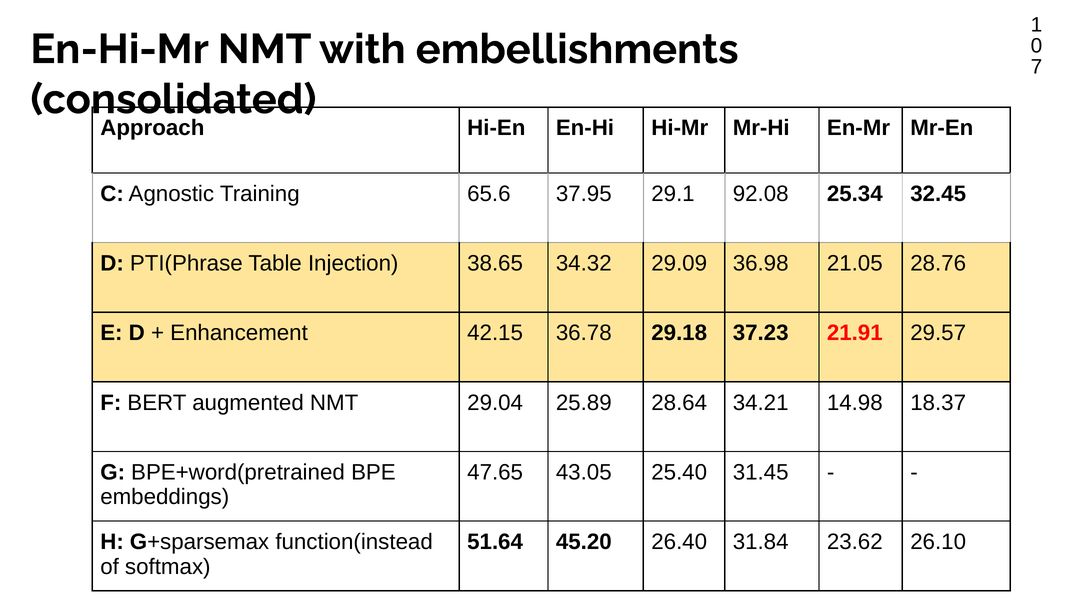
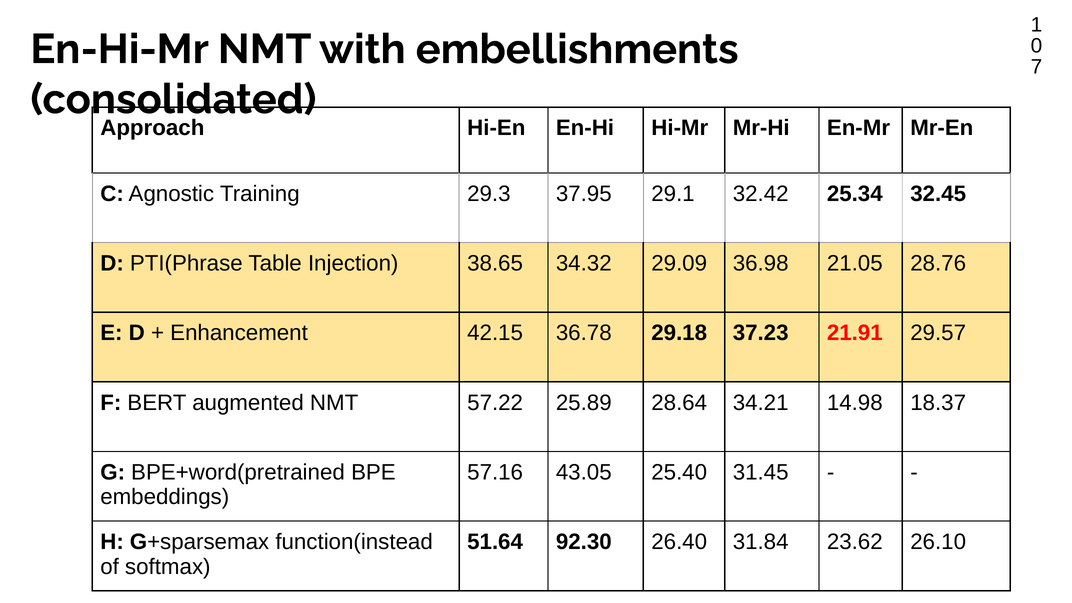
65.6: 65.6 -> 29.3
92.08: 92.08 -> 32.42
29.04: 29.04 -> 57.22
47.65: 47.65 -> 57.16
45.20: 45.20 -> 92.30
